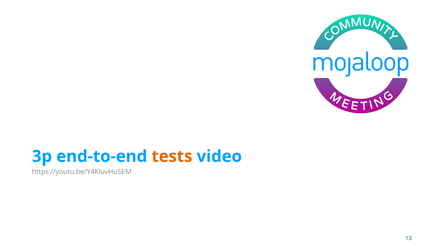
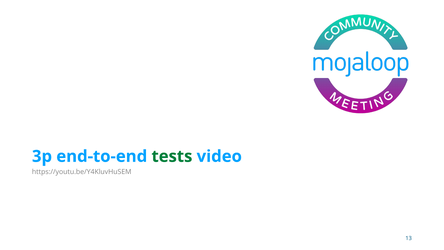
tests colour: orange -> green
